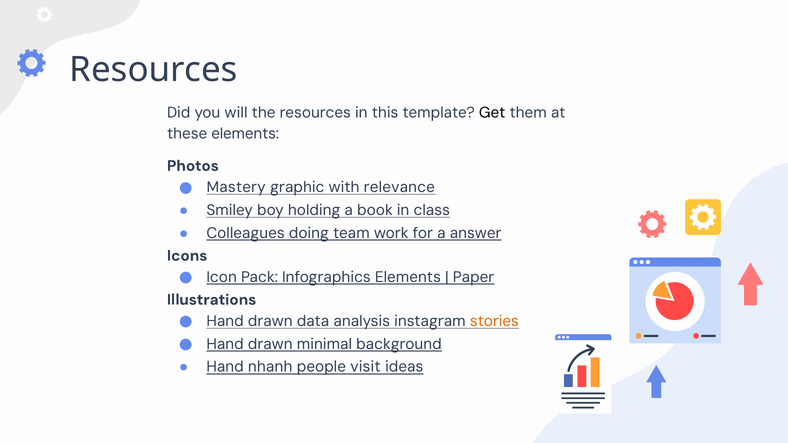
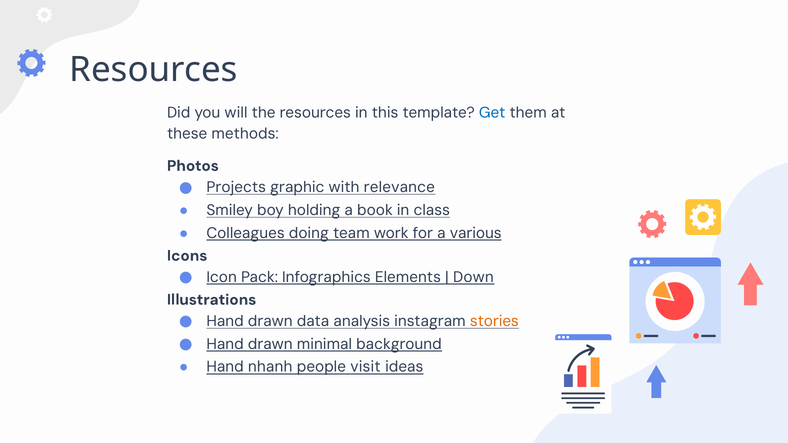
Get colour: black -> blue
these elements: elements -> methods
Mastery: Mastery -> Projects
answer: answer -> various
Paper: Paper -> Down
